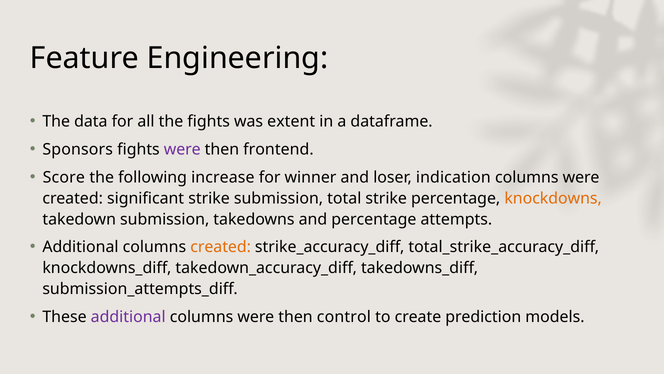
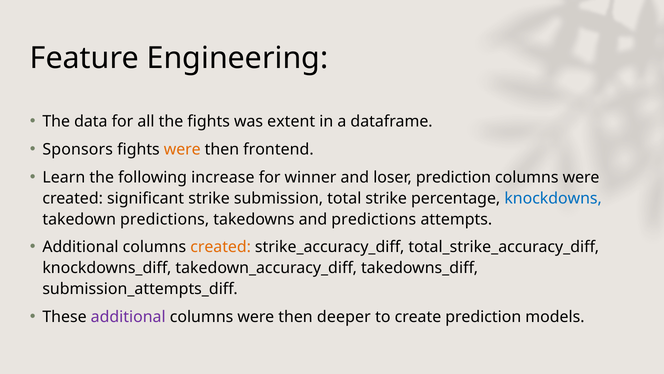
were at (182, 149) colour: purple -> orange
Score: Score -> Learn
loser indication: indication -> prediction
knockdowns colour: orange -> blue
takedown submission: submission -> predictions
and percentage: percentage -> predictions
control: control -> deeper
